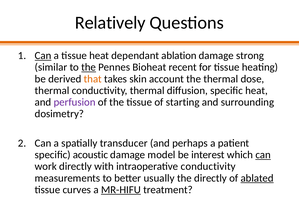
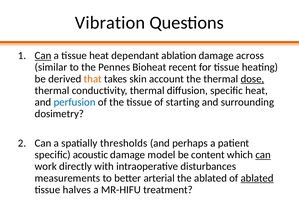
Relatively: Relatively -> Vibration
strong: strong -> across
the at (89, 67) underline: present -> none
dose underline: none -> present
perfusion colour: purple -> blue
transducer: transducer -> thresholds
interest: interest -> content
intraoperative conductivity: conductivity -> disturbances
usually: usually -> arterial
the directly: directly -> ablated
curves: curves -> halves
MR-HIFU underline: present -> none
